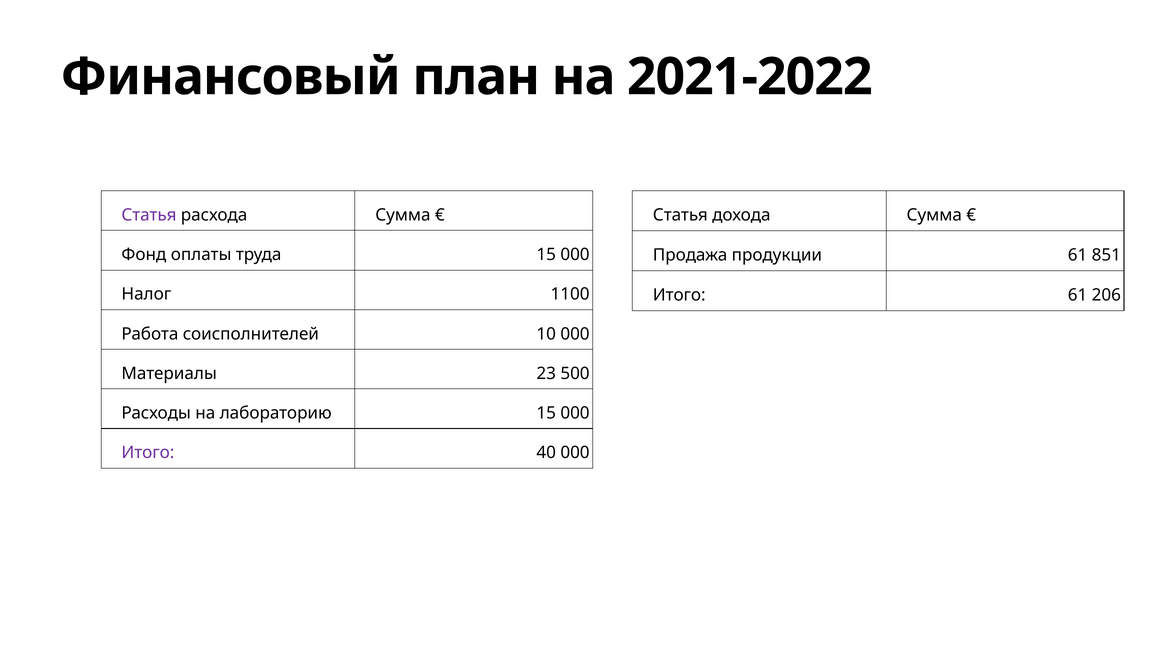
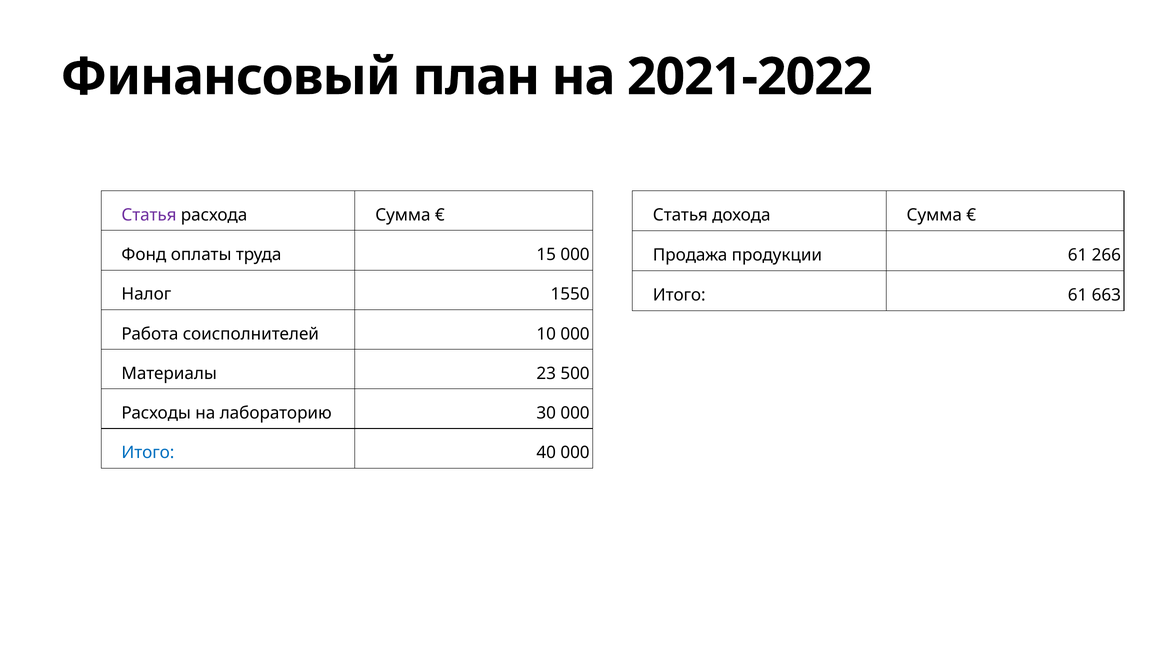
851: 851 -> 266
1100: 1100 -> 1550
206: 206 -> 663
лабораторию 15: 15 -> 30
Итого at (148, 453) colour: purple -> blue
